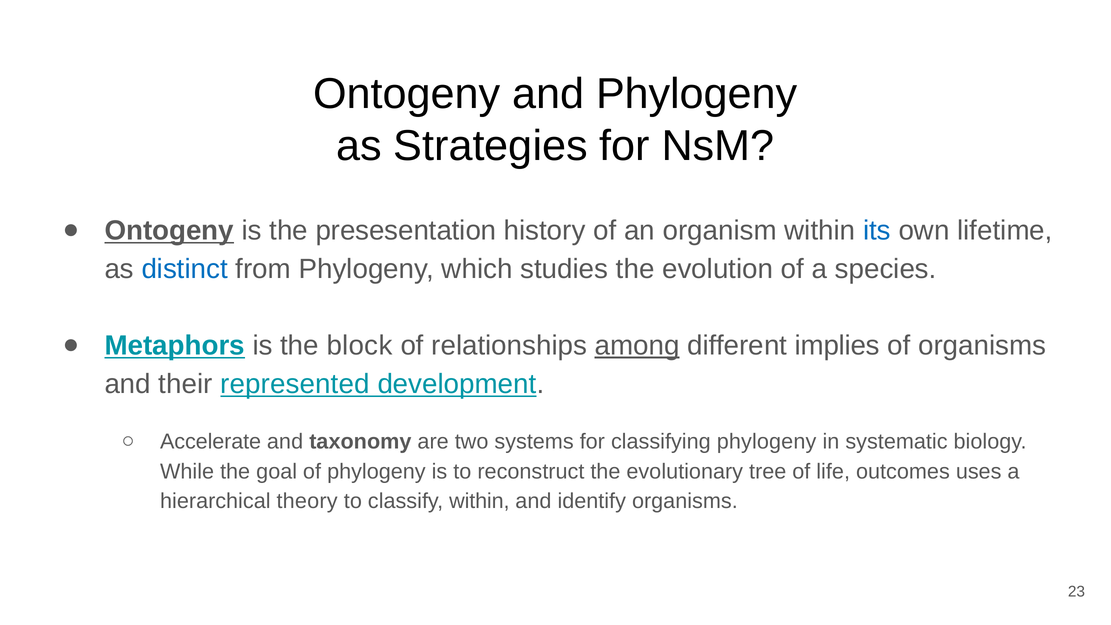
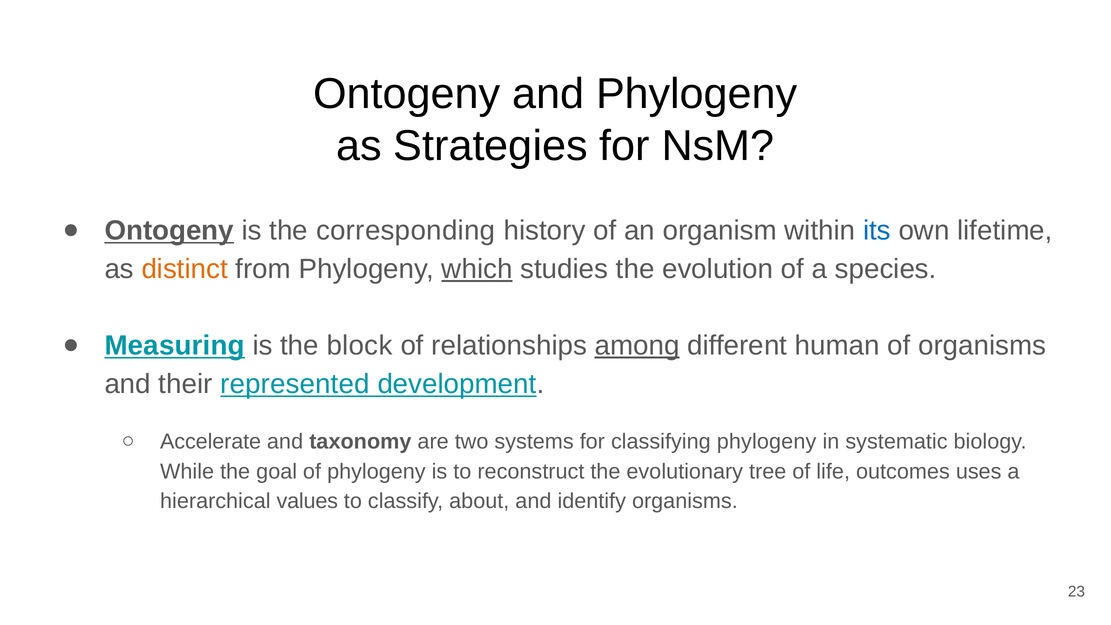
presesentation: presesentation -> corresponding
distinct colour: blue -> orange
which underline: none -> present
Metaphors: Metaphors -> Measuring
implies: implies -> human
theory: theory -> values
classify within: within -> about
